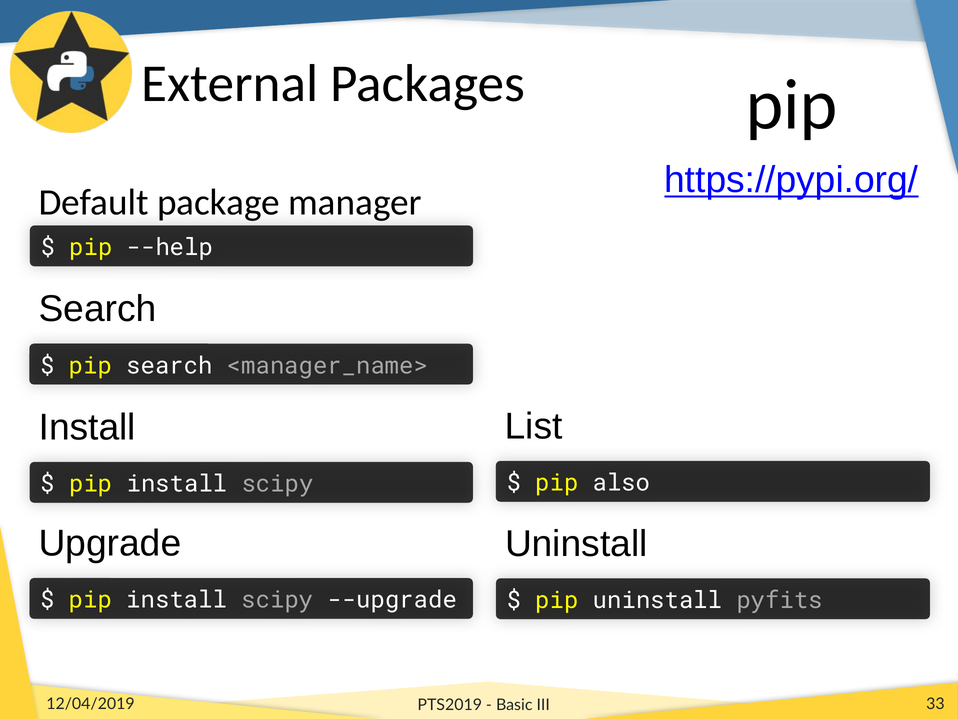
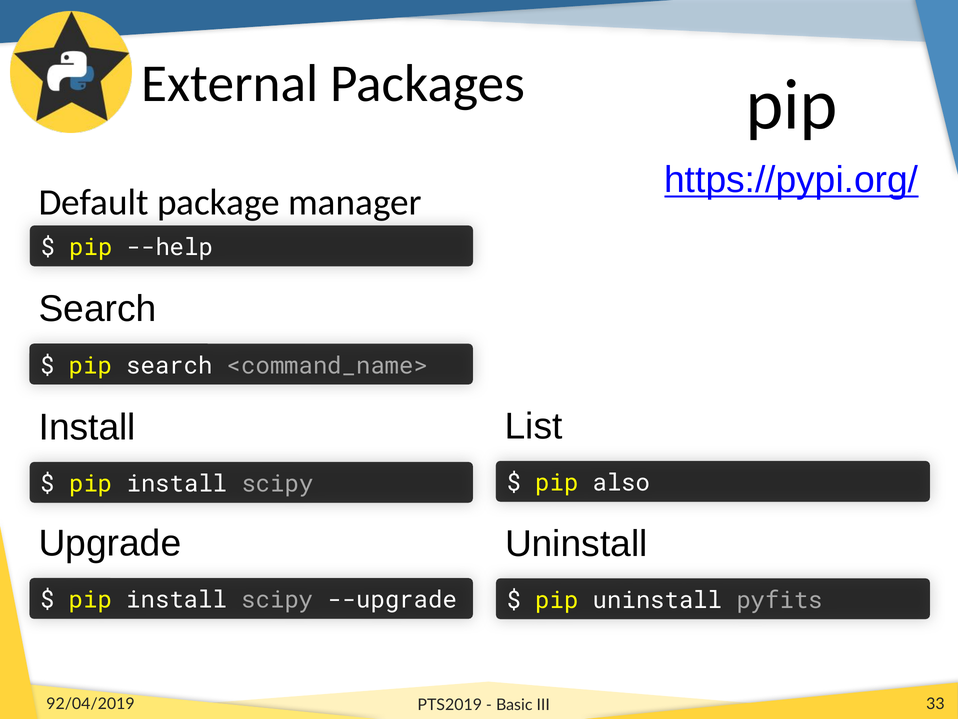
<manager_name>: <manager_name> -> <command_name>
12/04/2019: 12/04/2019 -> 92/04/2019
